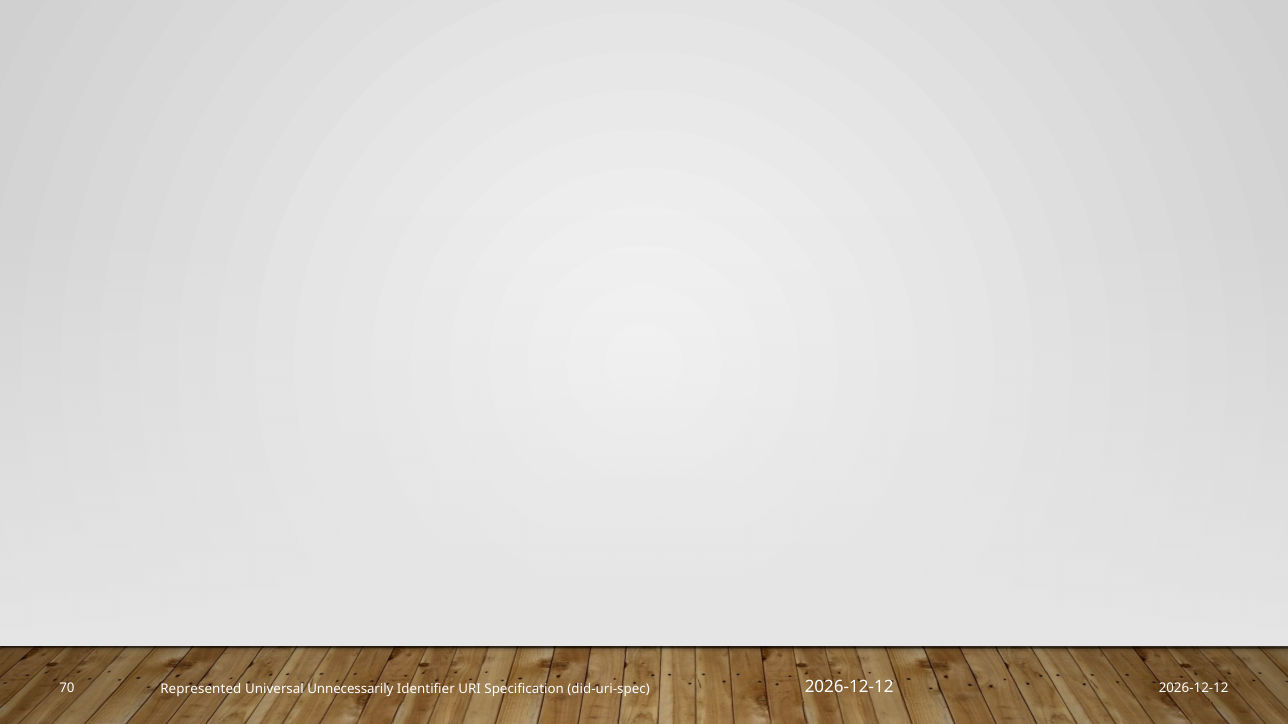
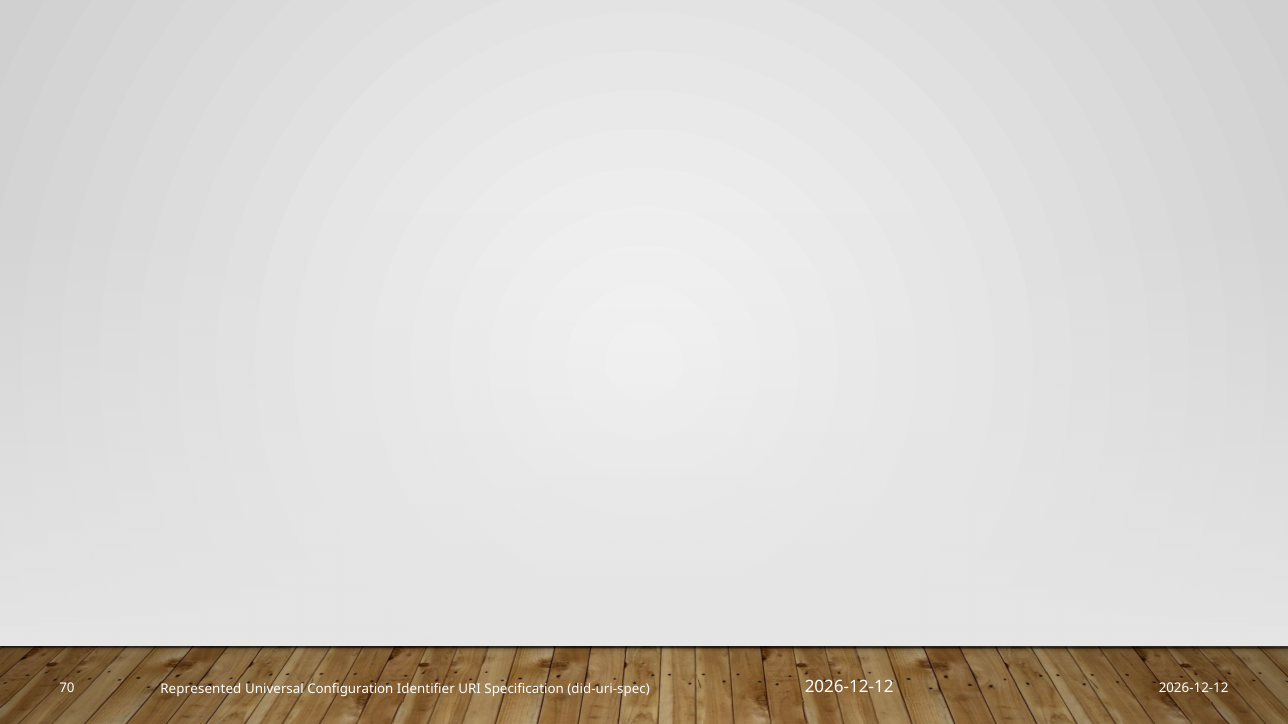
Unnecessarily: Unnecessarily -> Configuration
